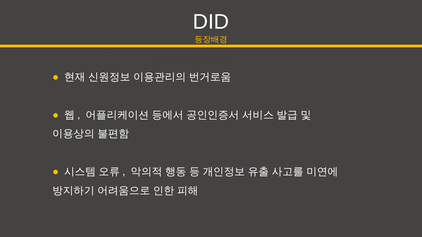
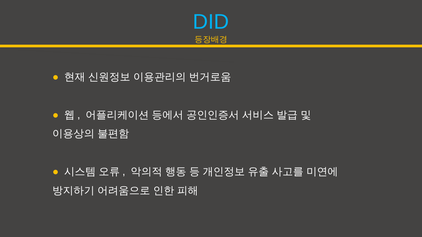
DID colour: white -> light blue
